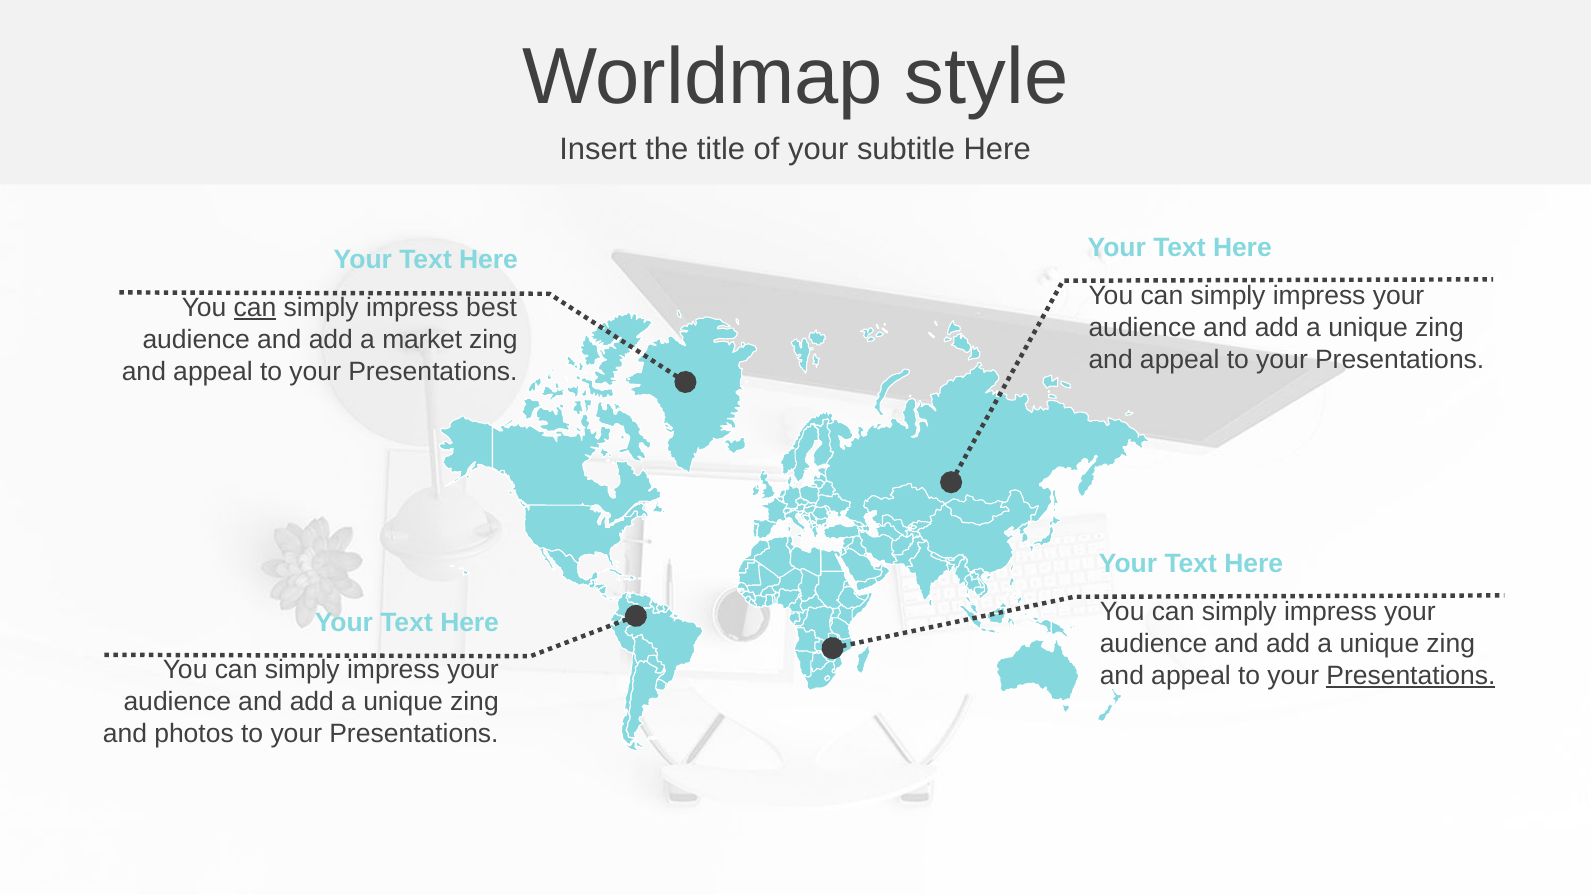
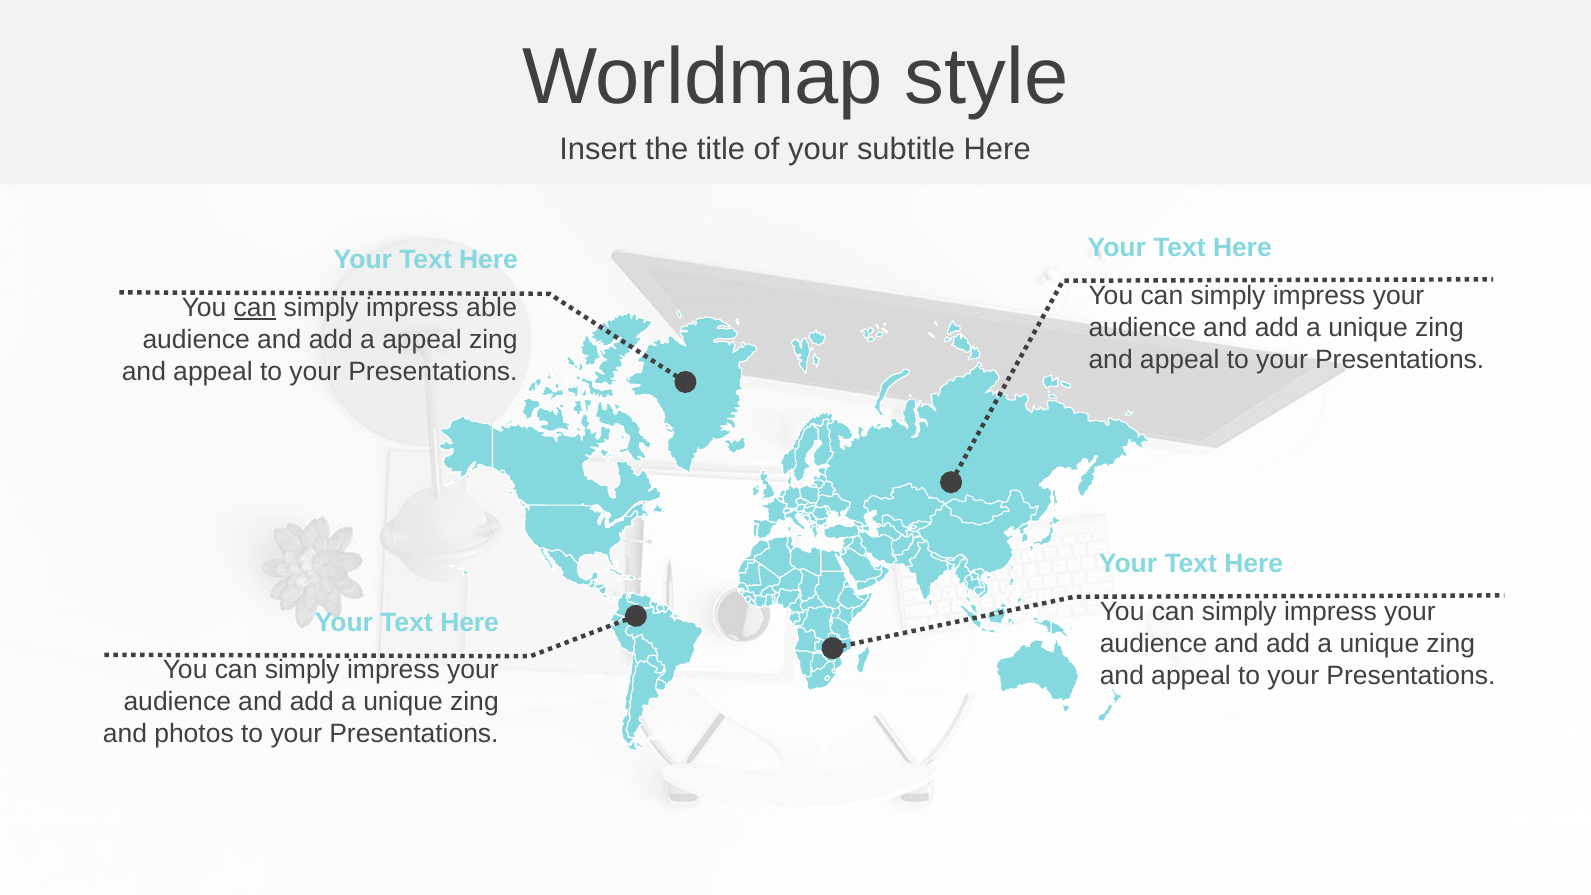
best: best -> able
a market: market -> appeal
Presentations at (1411, 675) underline: present -> none
